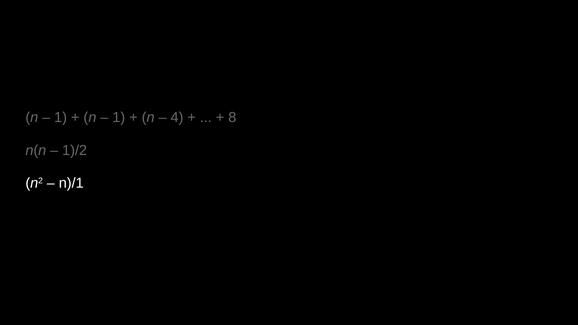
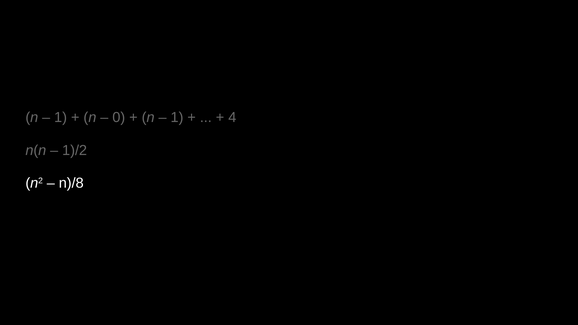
1 at (119, 118): 1 -> 0
4 at (177, 118): 4 -> 1
8: 8 -> 4
n)/1: n)/1 -> n)/8
